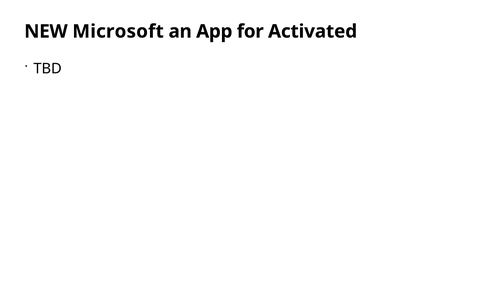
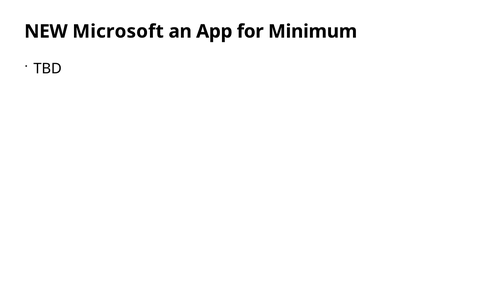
Activated: Activated -> Minimum
